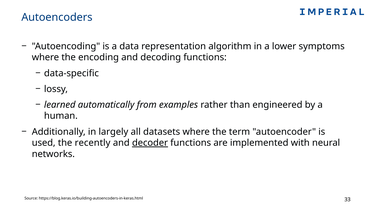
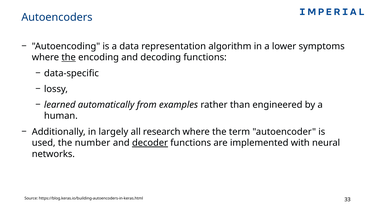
the at (69, 57) underline: none -> present
datasets: datasets -> research
recently: recently -> number
